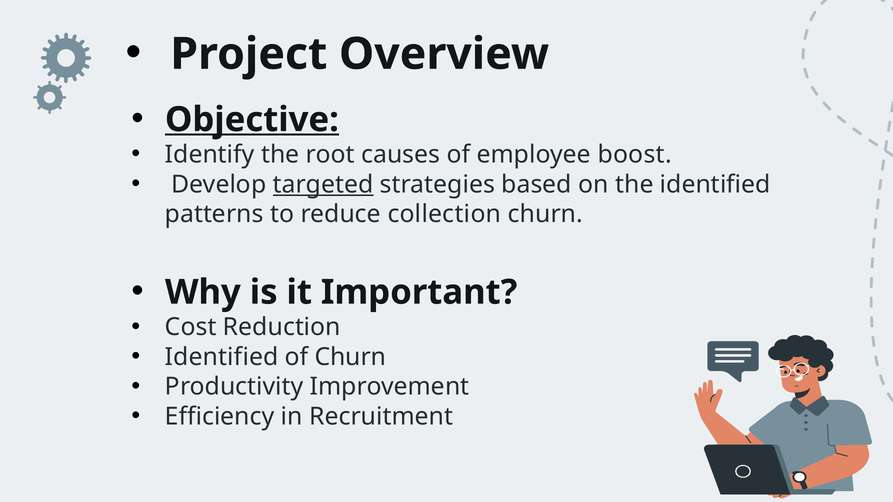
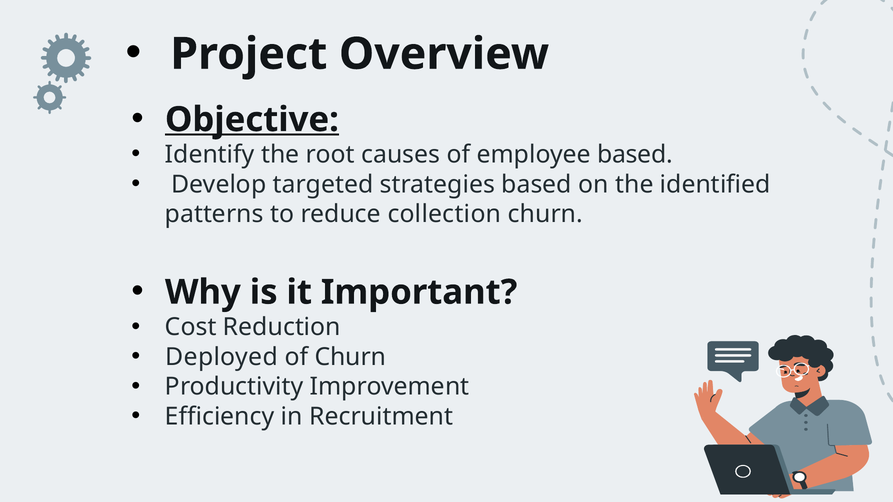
employee boost: boost -> based
targeted underline: present -> none
Identified at (222, 357): Identified -> Deployed
